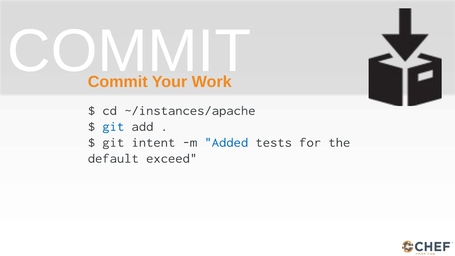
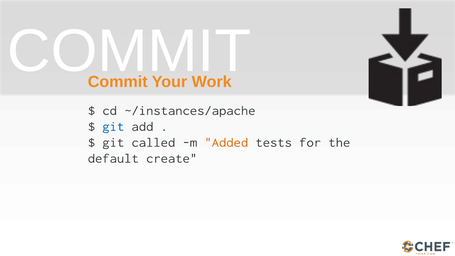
intent: intent -> called
Added colour: blue -> orange
exceed: exceed -> create
